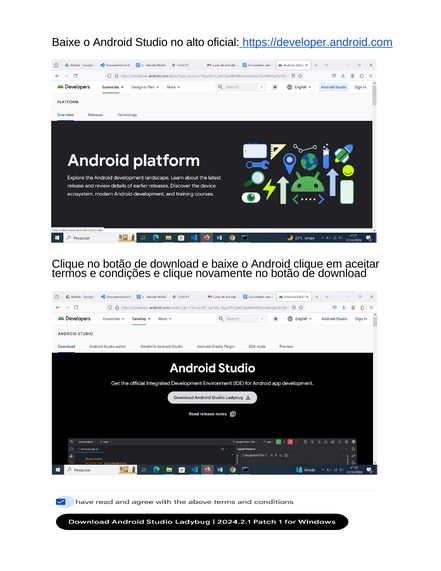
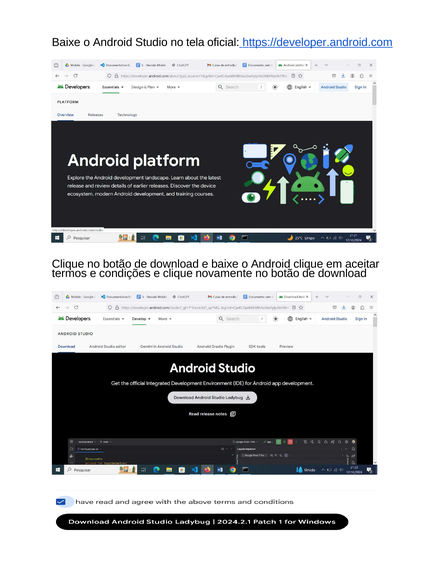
alto: alto -> tela
